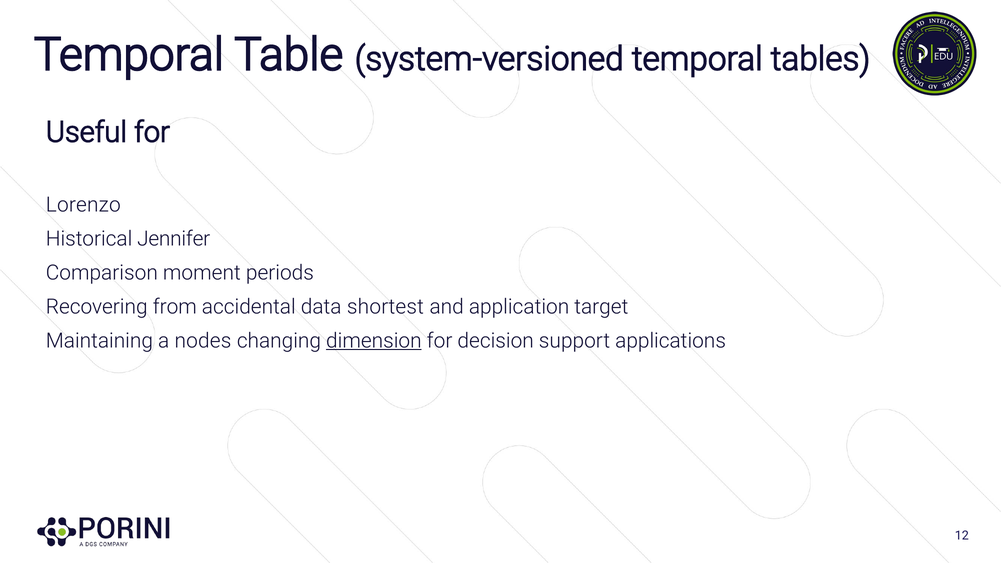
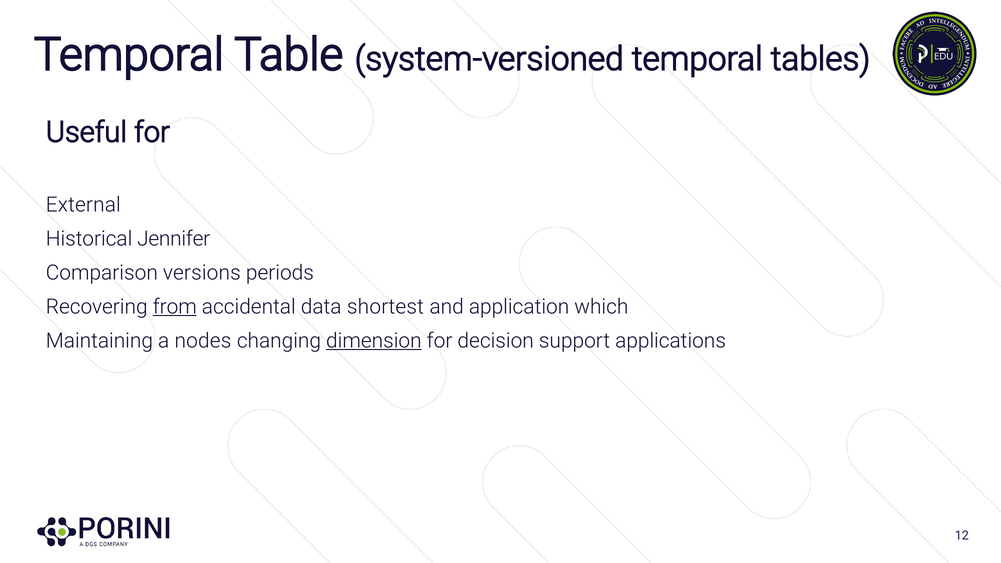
Lorenzo: Lorenzo -> External
moment: moment -> versions
from underline: none -> present
target: target -> which
